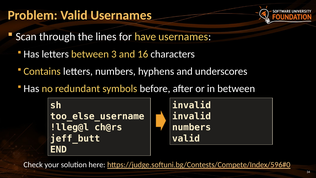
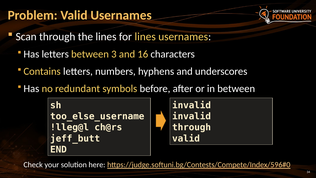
for have: have -> lines
numbers at (192, 127): numbers -> through
